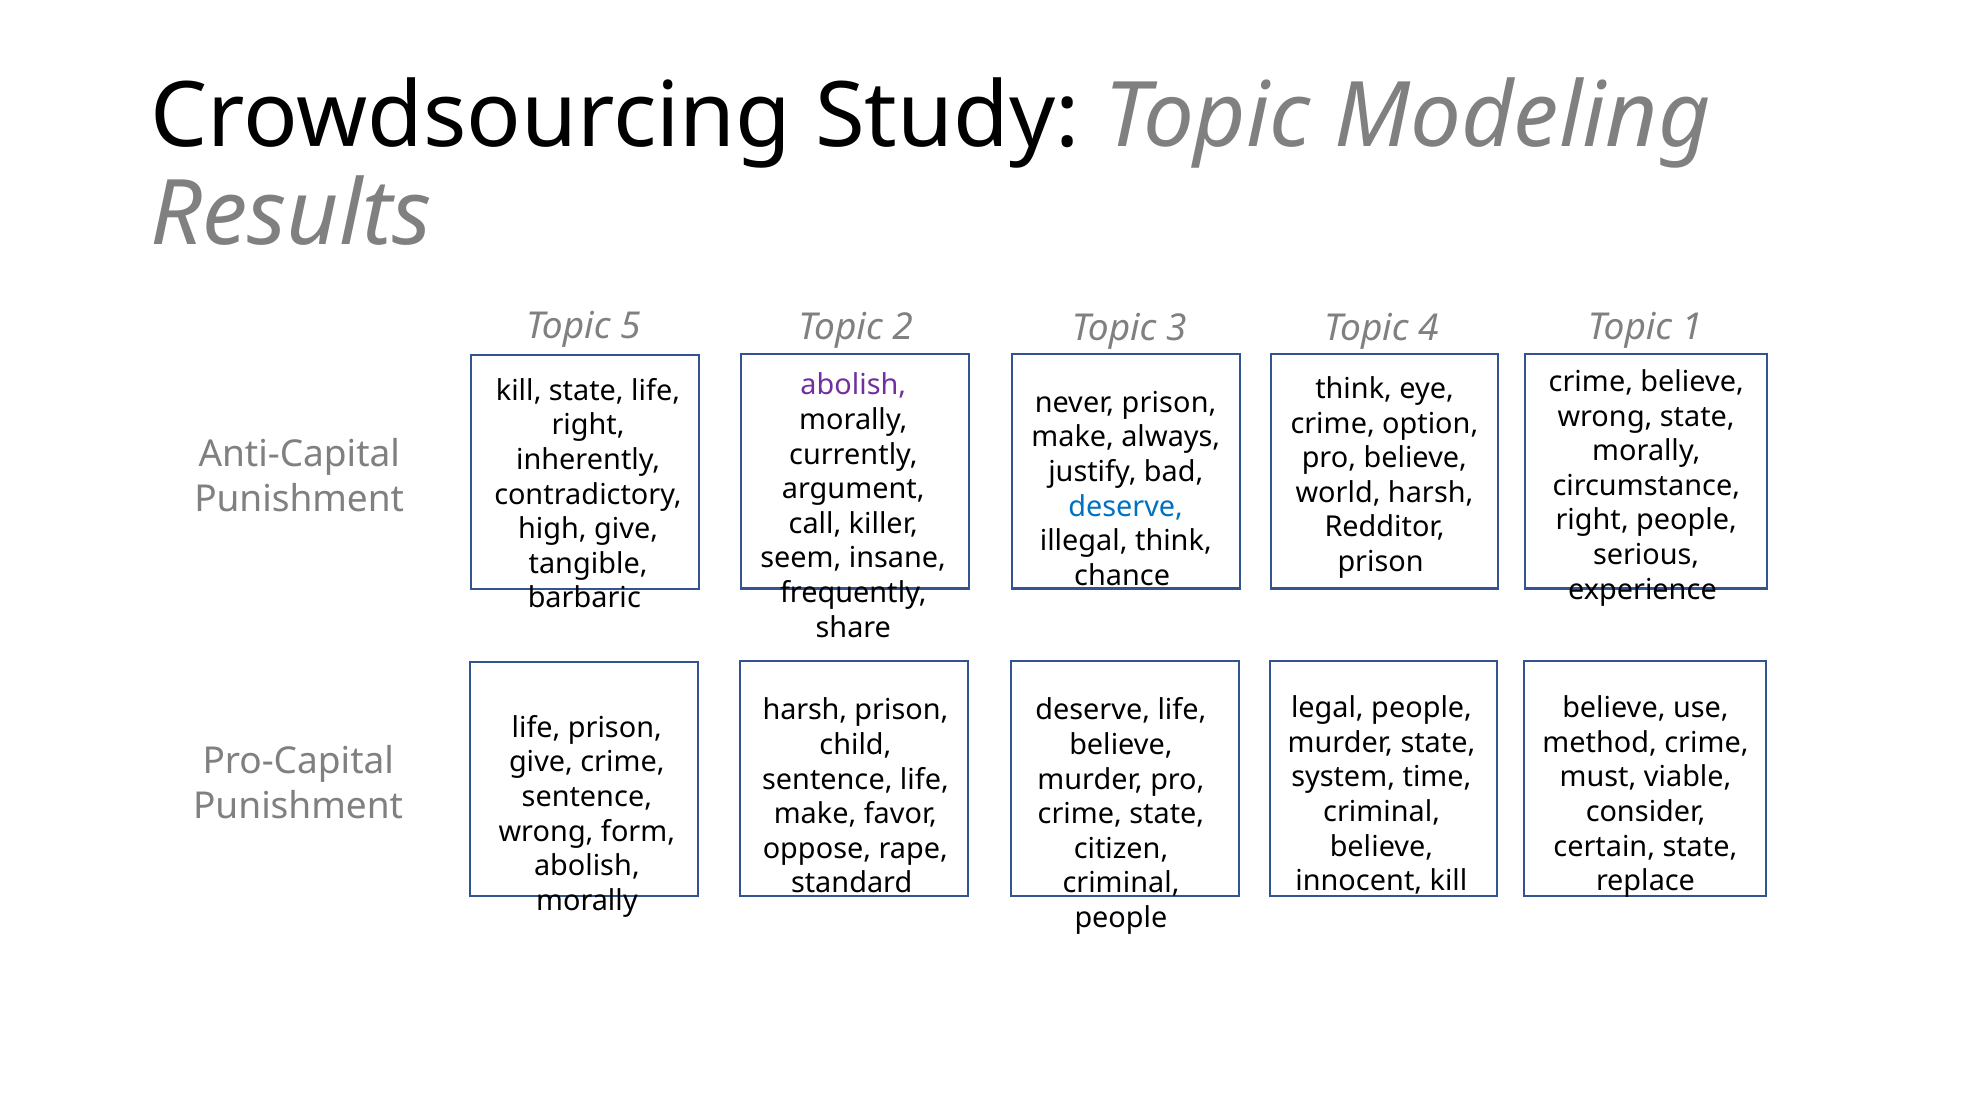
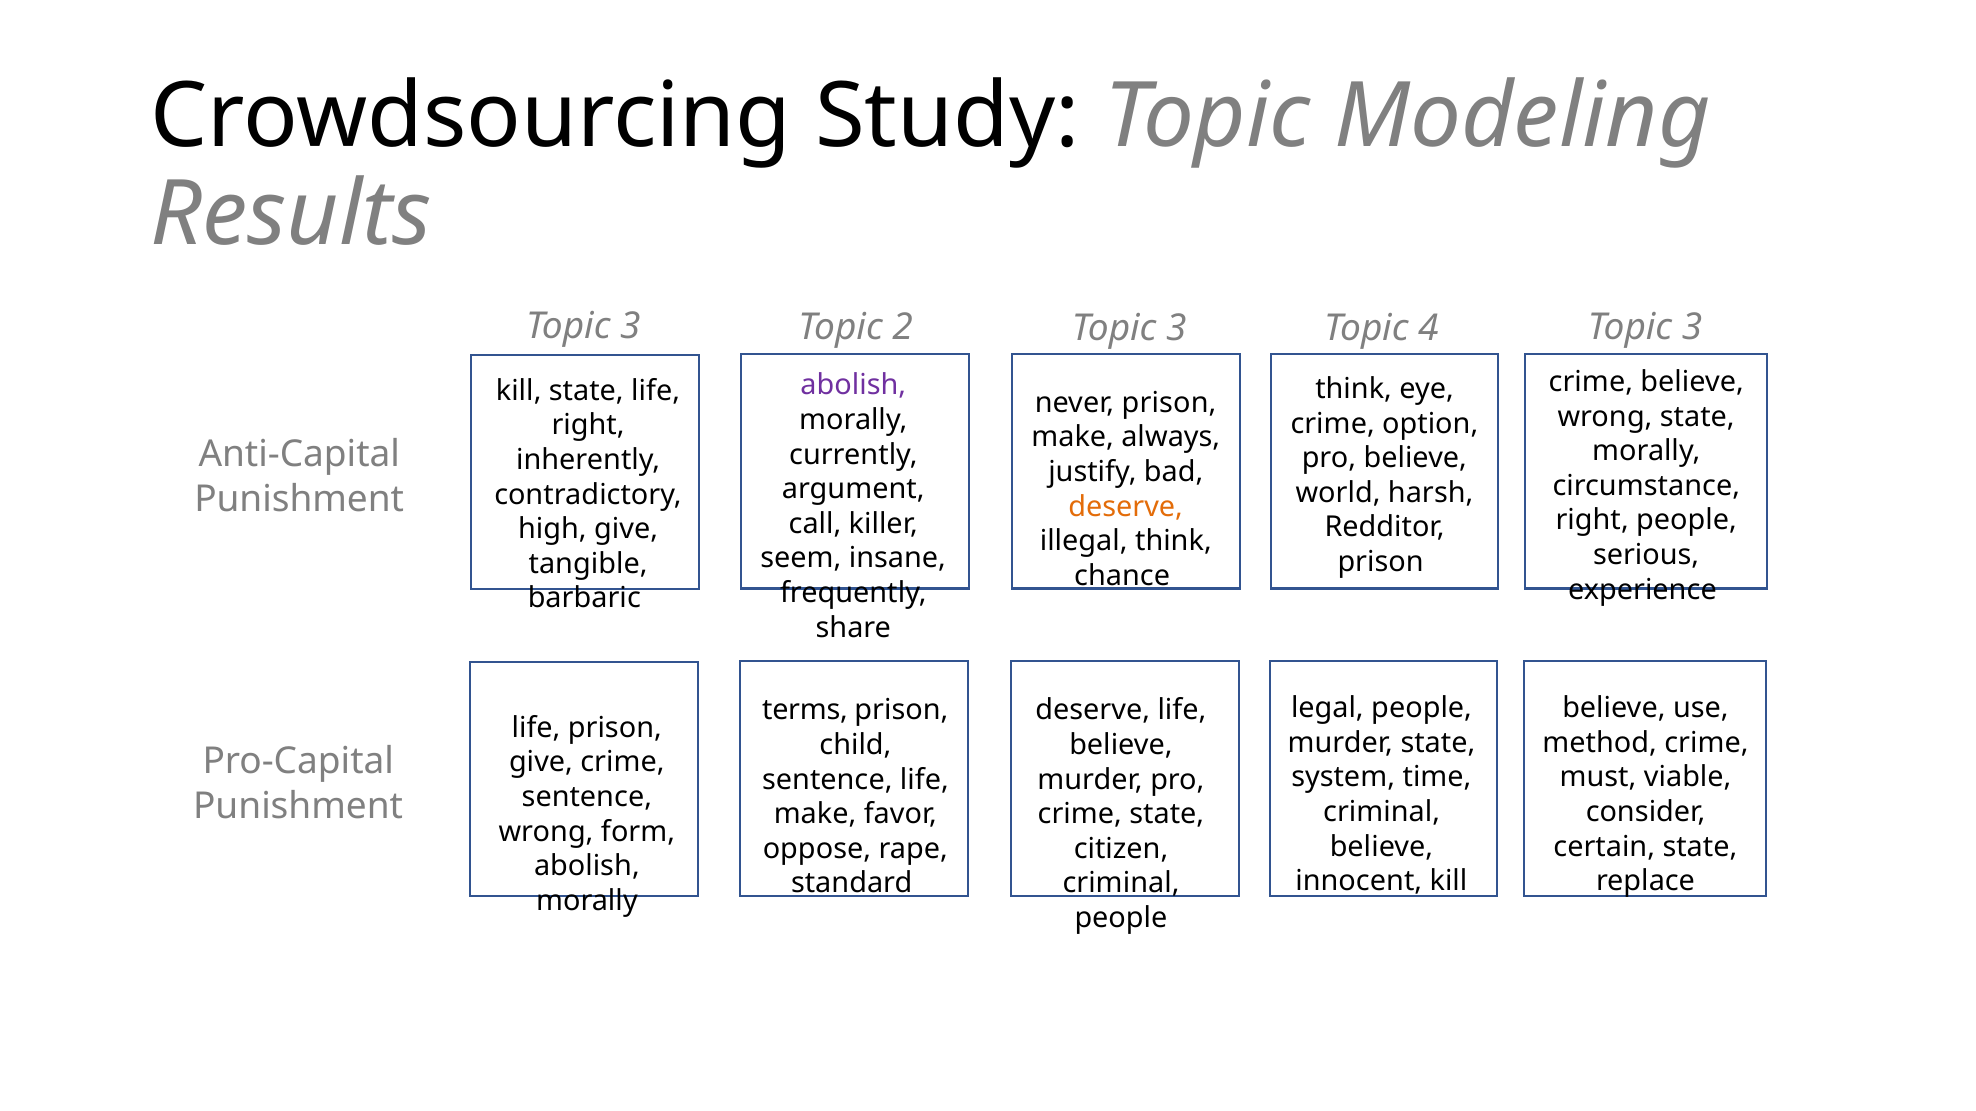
5 at (630, 326): 5 -> 3
4 Topic 1: 1 -> 3
deserve at (1126, 507) colour: blue -> orange
harsh at (805, 711): harsh -> terms
